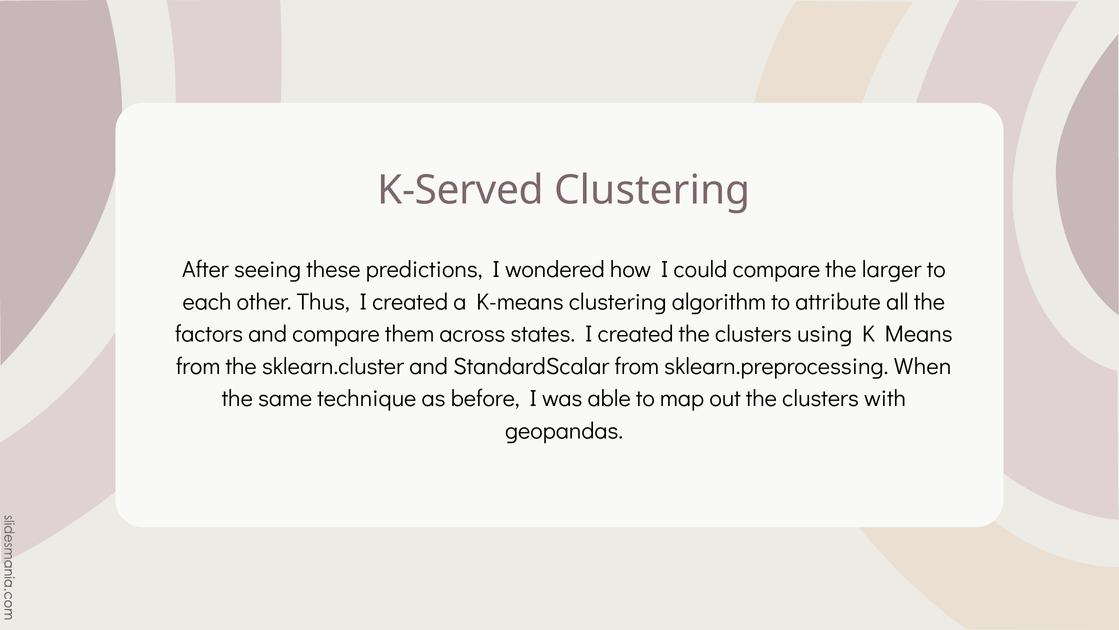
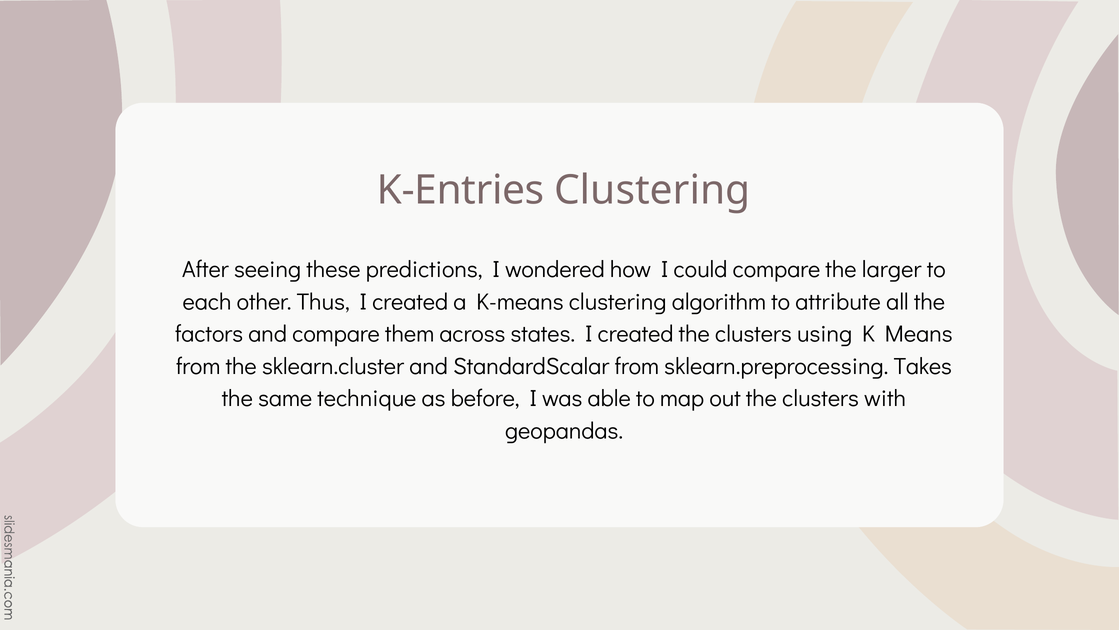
K-Served: K-Served -> K-Entries
When: When -> Takes
